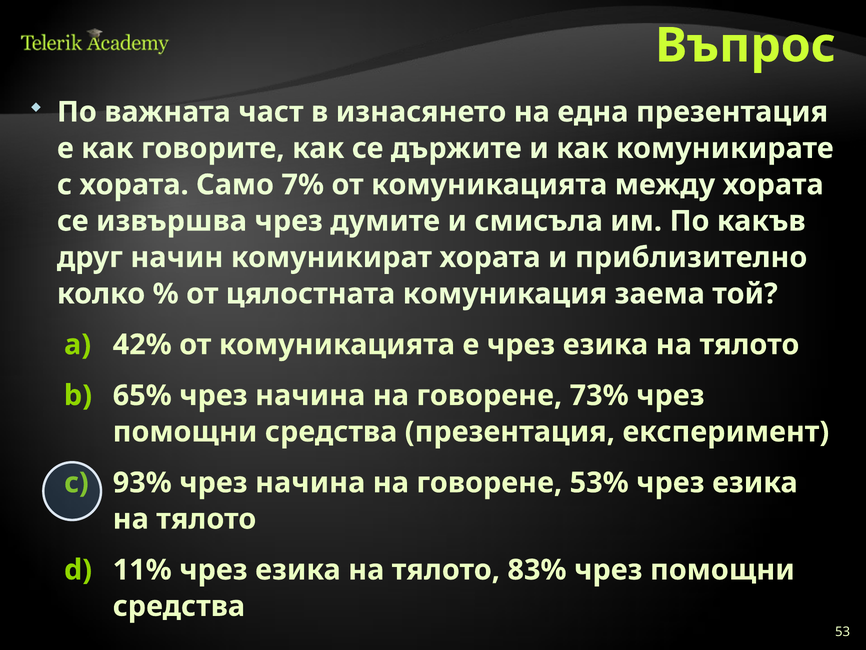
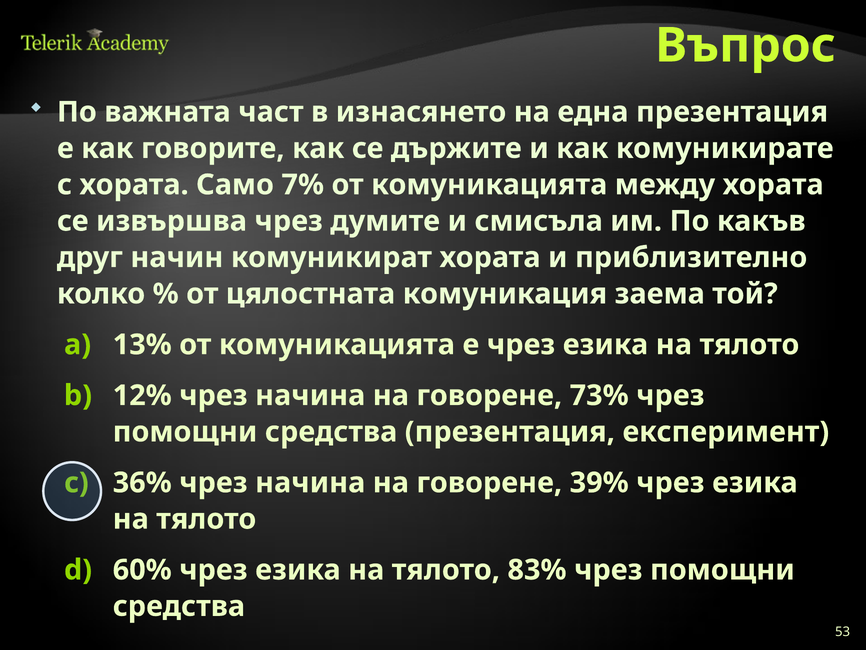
42%: 42% -> 13%
65%: 65% -> 12%
93%: 93% -> 36%
53%: 53% -> 39%
11%: 11% -> 60%
